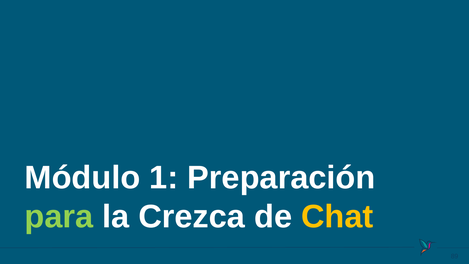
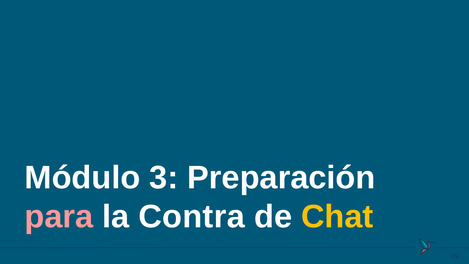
1: 1 -> 3
para colour: light green -> pink
Crezca: Crezca -> Contra
